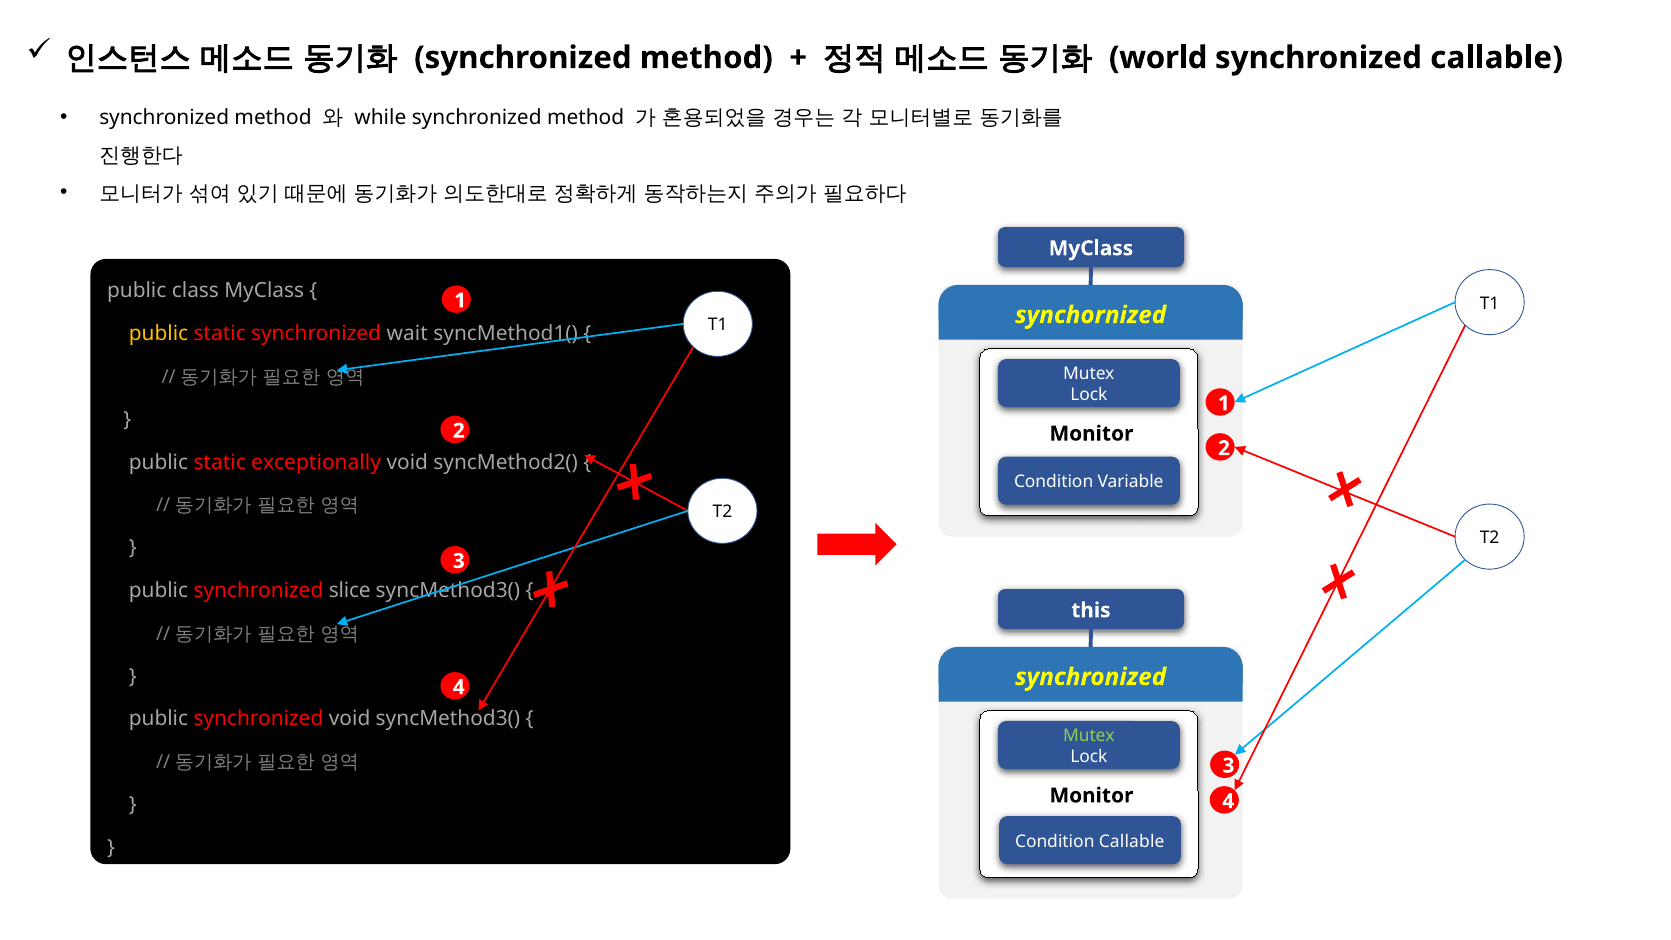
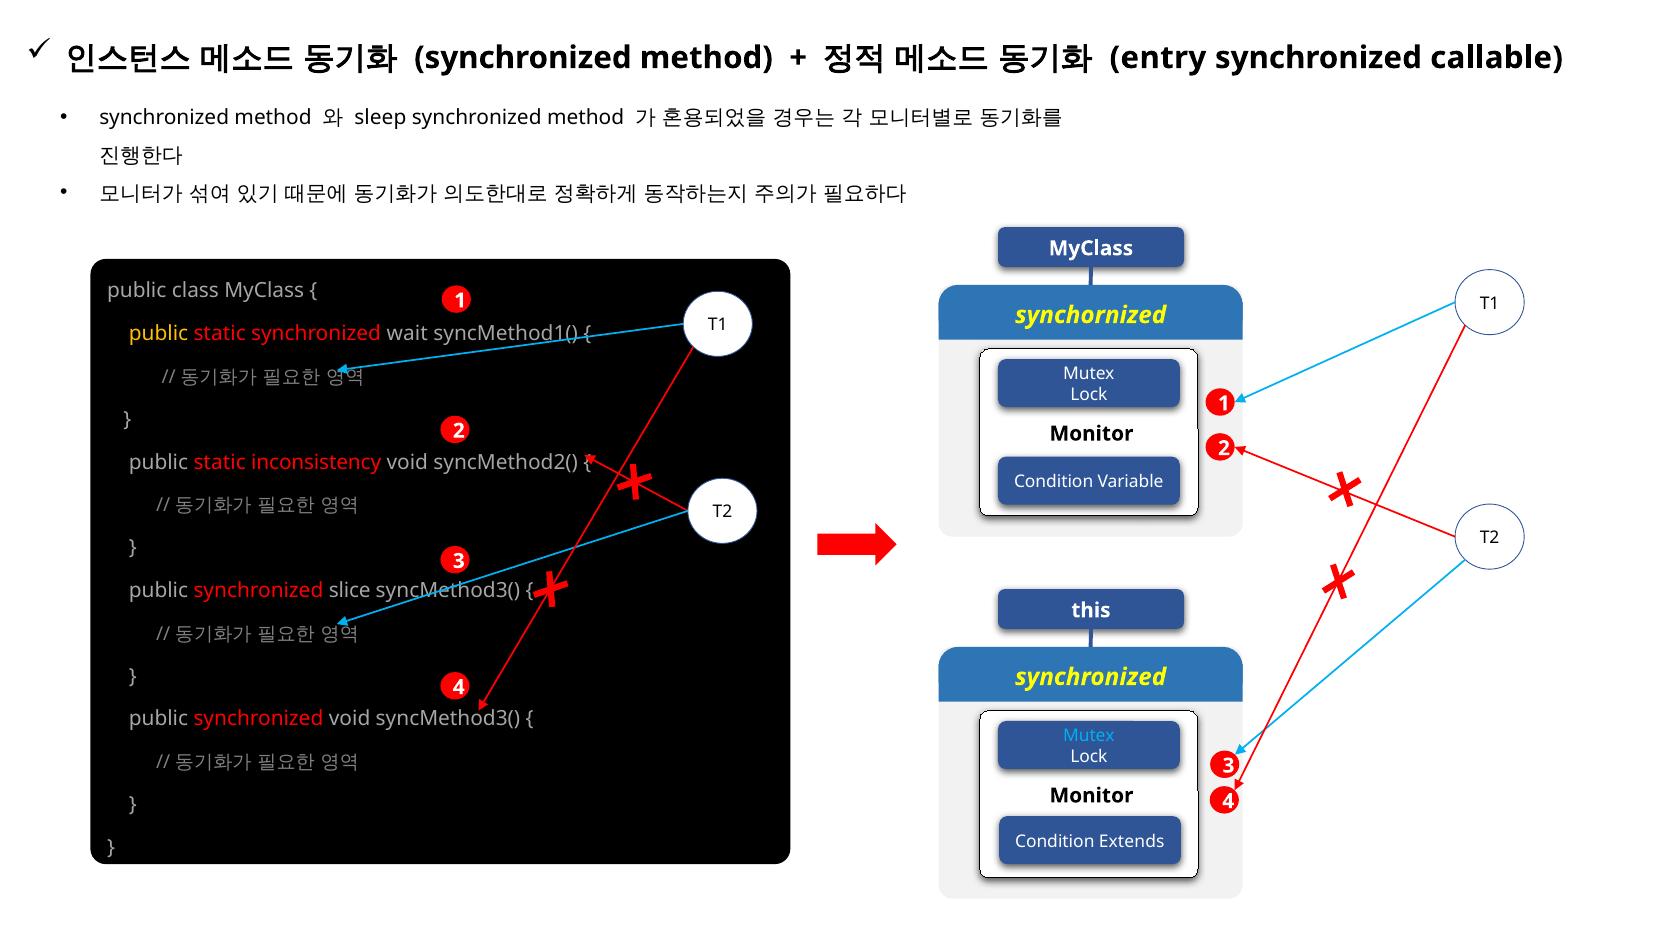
world: world -> entry
while: while -> sleep
exceptionally: exceptionally -> inconsistency
Mutex at (1089, 736) colour: light green -> light blue
Condition Callable: Callable -> Extends
